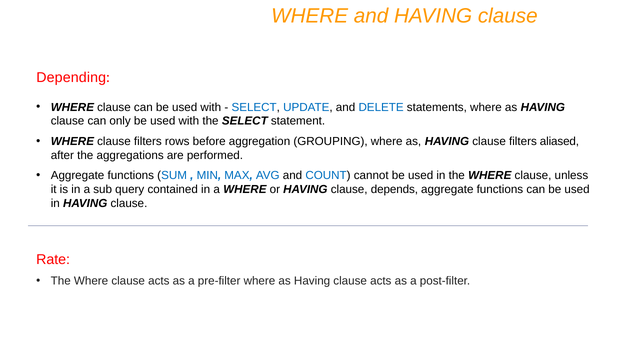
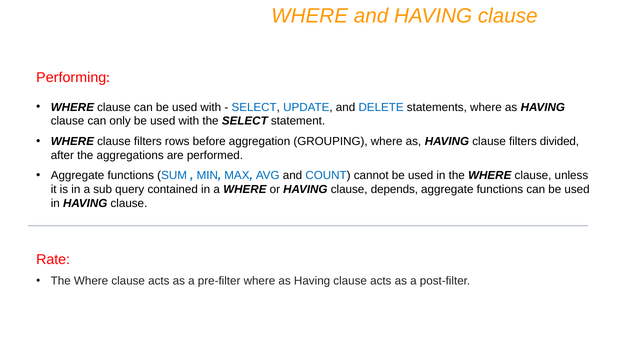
Depending: Depending -> Performing
aliased: aliased -> divided
